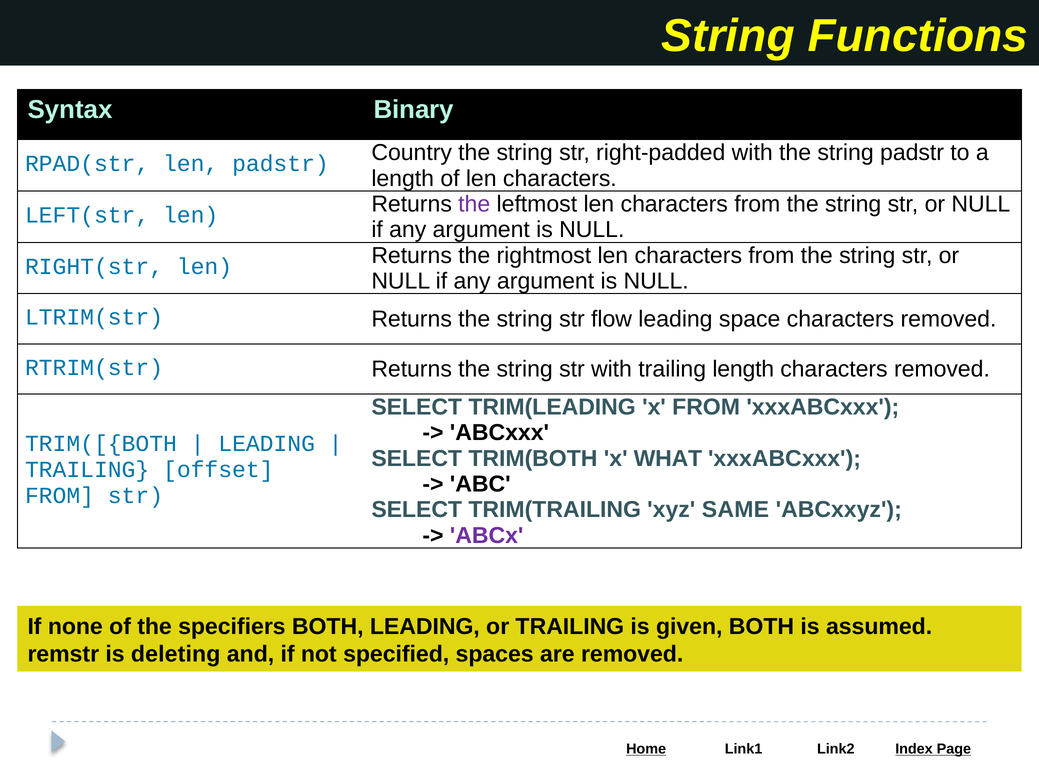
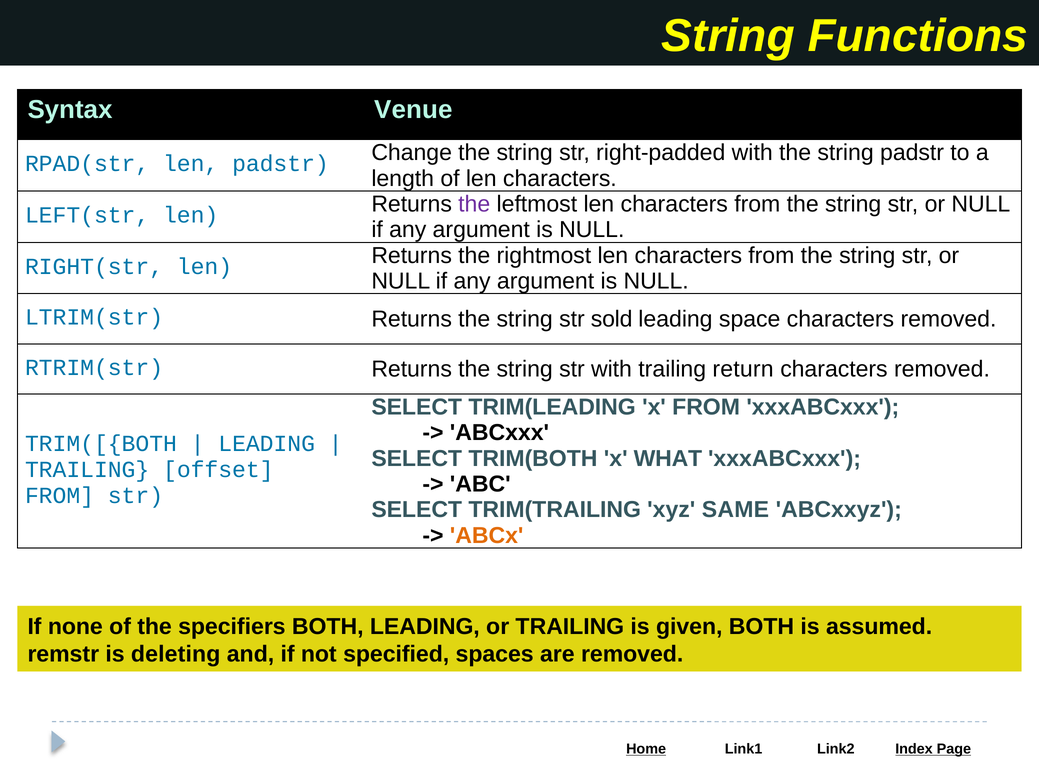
Binary: Binary -> Venue
Country: Country -> Change
flow: flow -> sold
trailing length: length -> return
ABCx colour: purple -> orange
